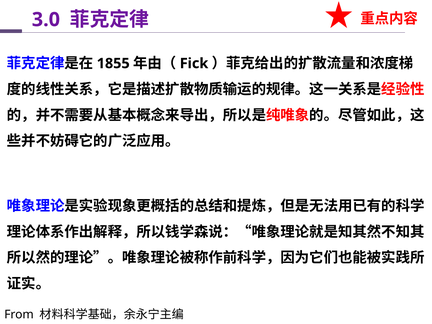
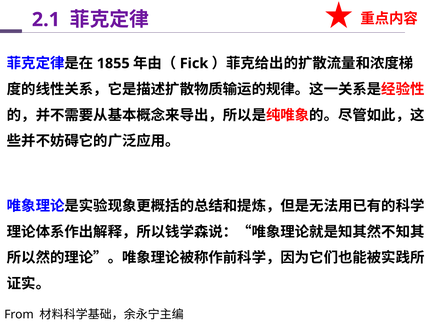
3.0: 3.0 -> 2.1
